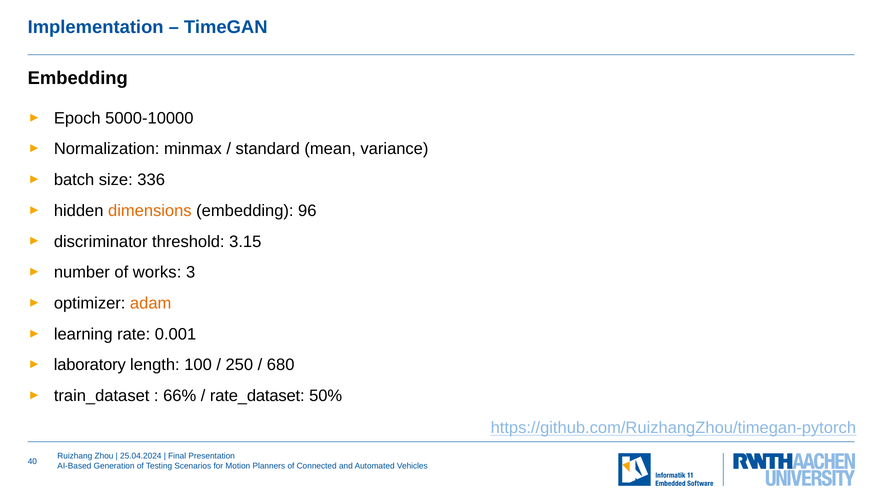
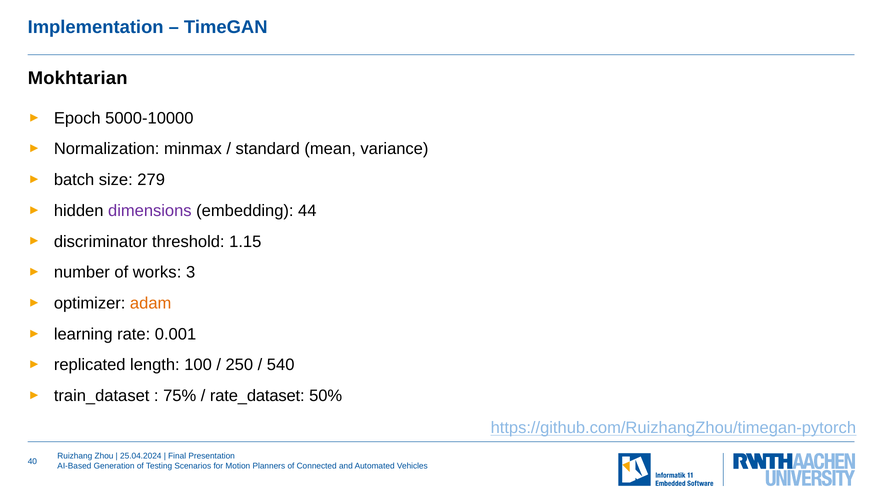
Embedding at (78, 78): Embedding -> Mokhtarian
336: 336 -> 279
dimensions colour: orange -> purple
96: 96 -> 44
3.15: 3.15 -> 1.15
laboratory: laboratory -> replicated
680: 680 -> 540
66%: 66% -> 75%
